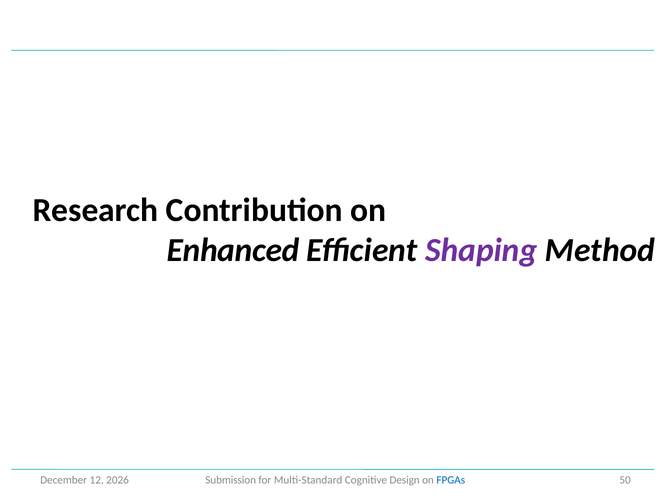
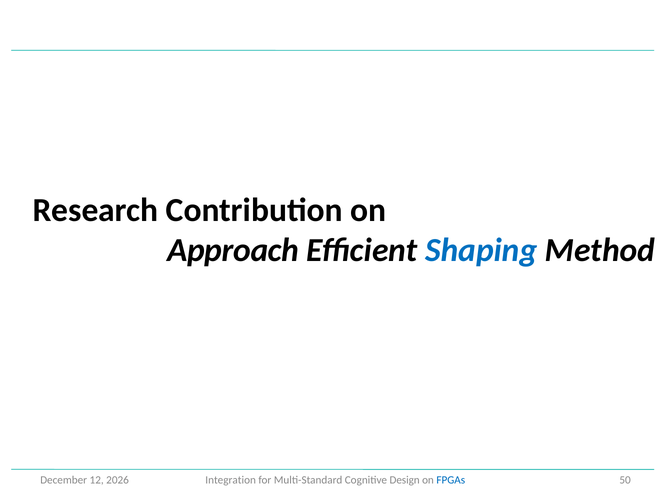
Enhanced: Enhanced -> Approach
Shaping colour: purple -> blue
Submission: Submission -> Integration
